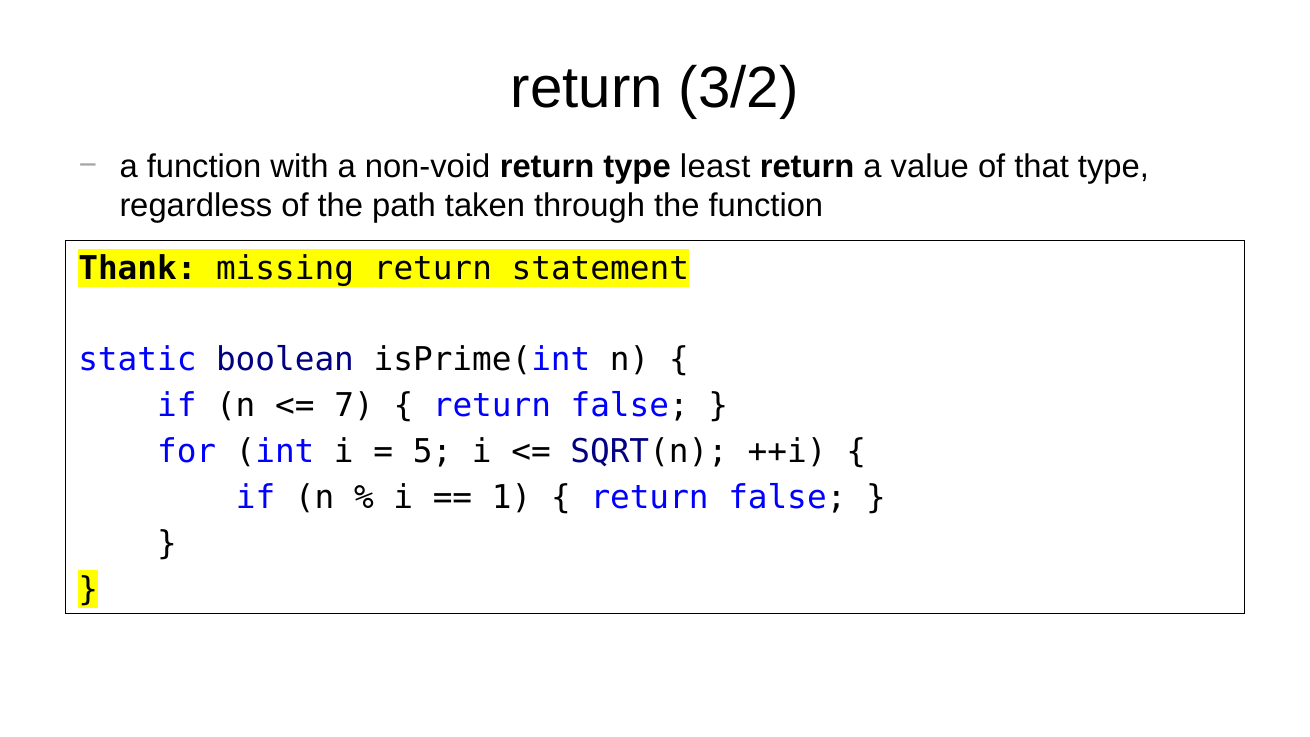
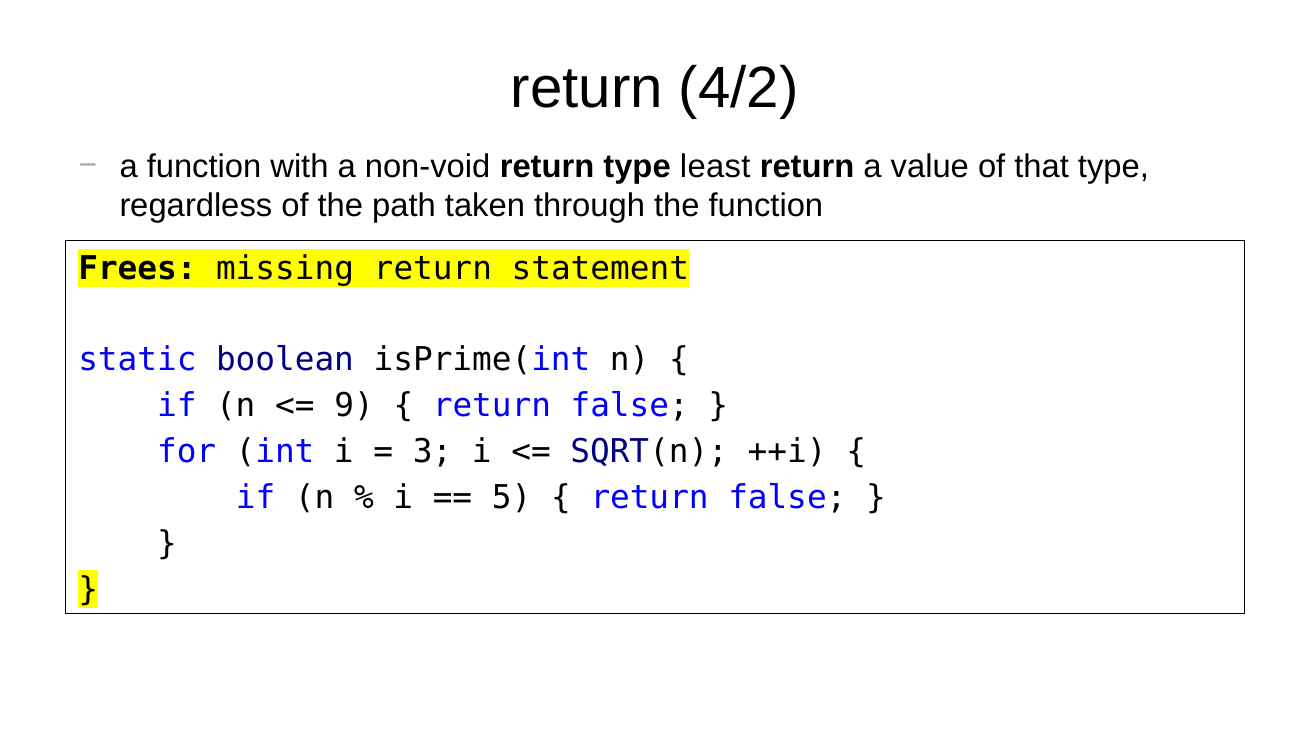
3/2: 3/2 -> 4/2
Thank: Thank -> Frees
7: 7 -> 9
5: 5 -> 3
1: 1 -> 5
